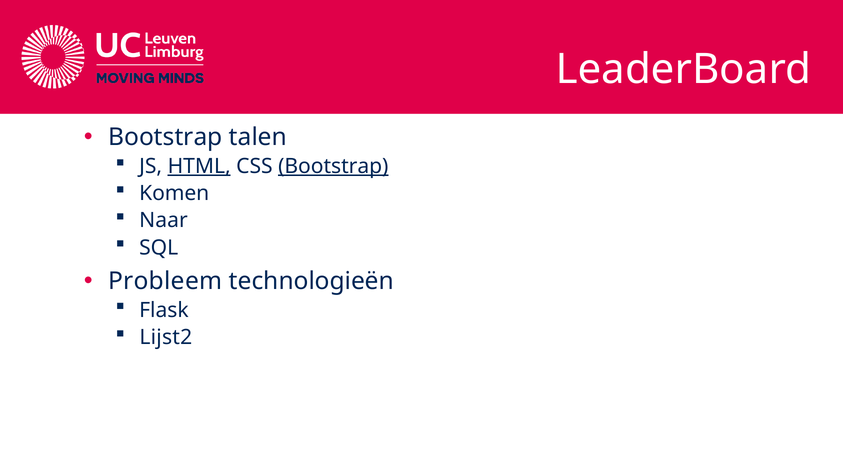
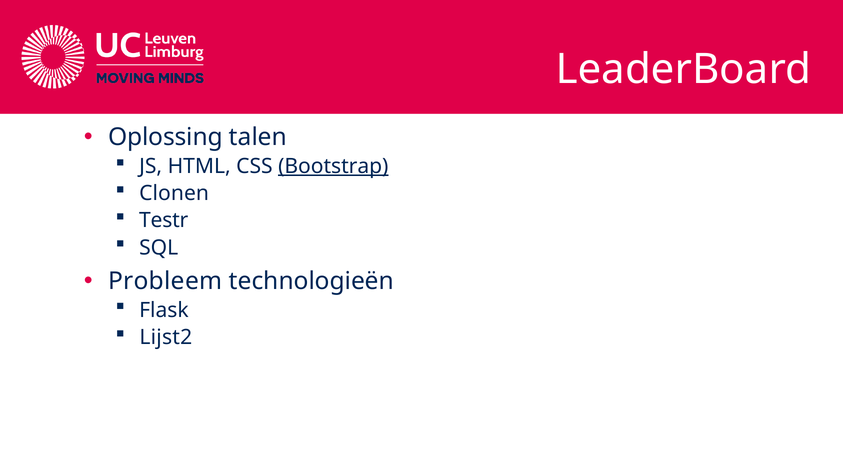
Bootstrap at (165, 137): Bootstrap -> Oplossing
HTML underline: present -> none
Komen: Komen -> Clonen
Naar: Naar -> Testr
